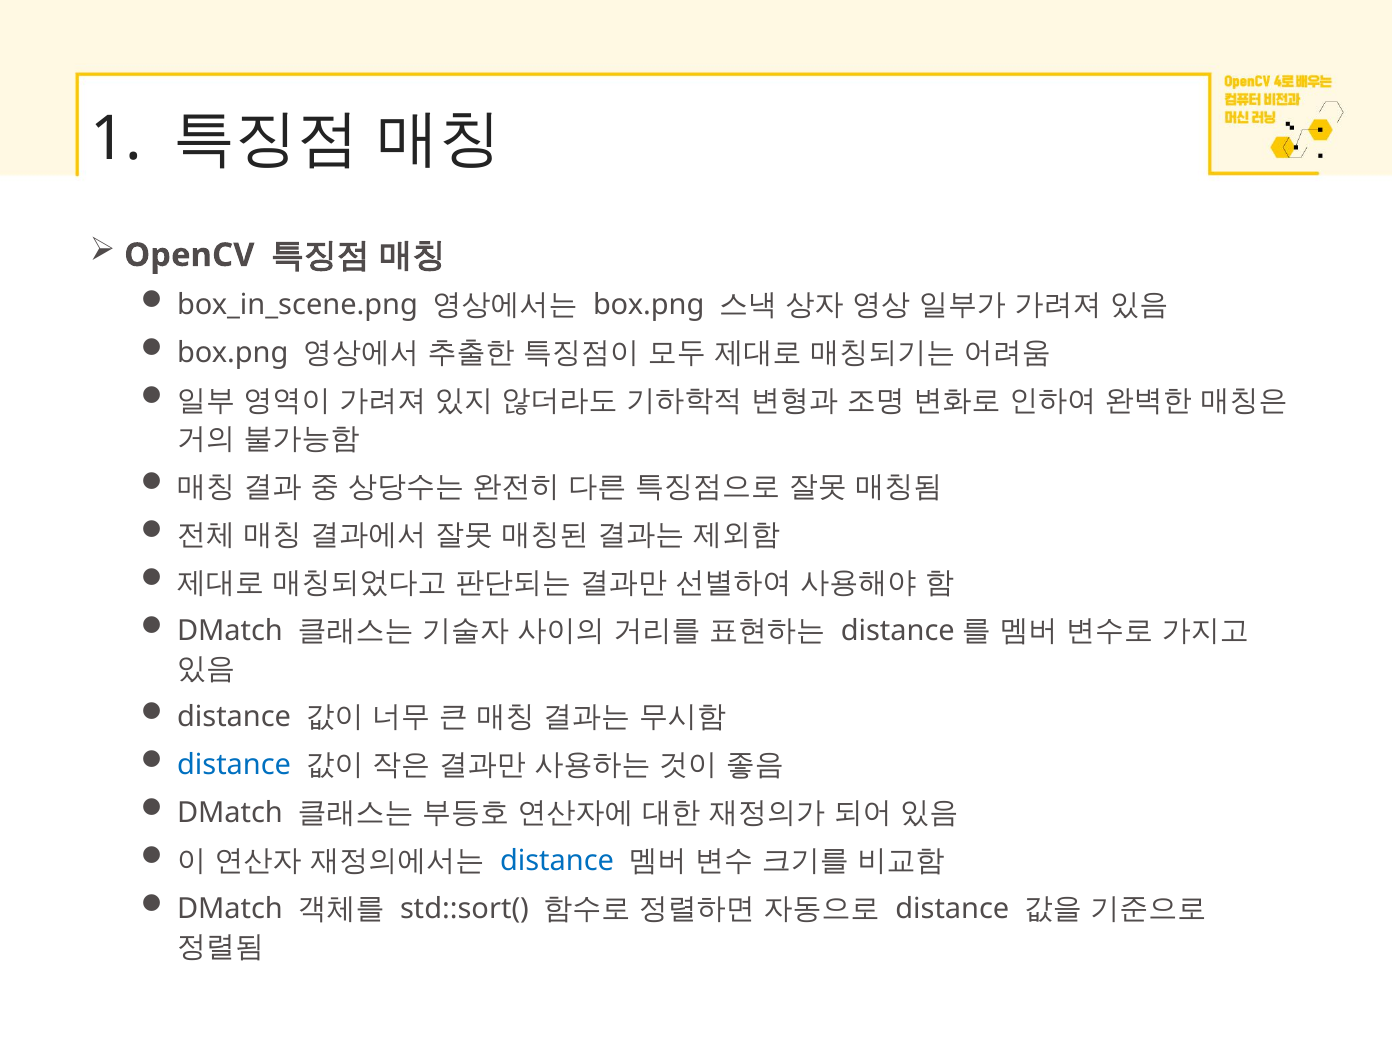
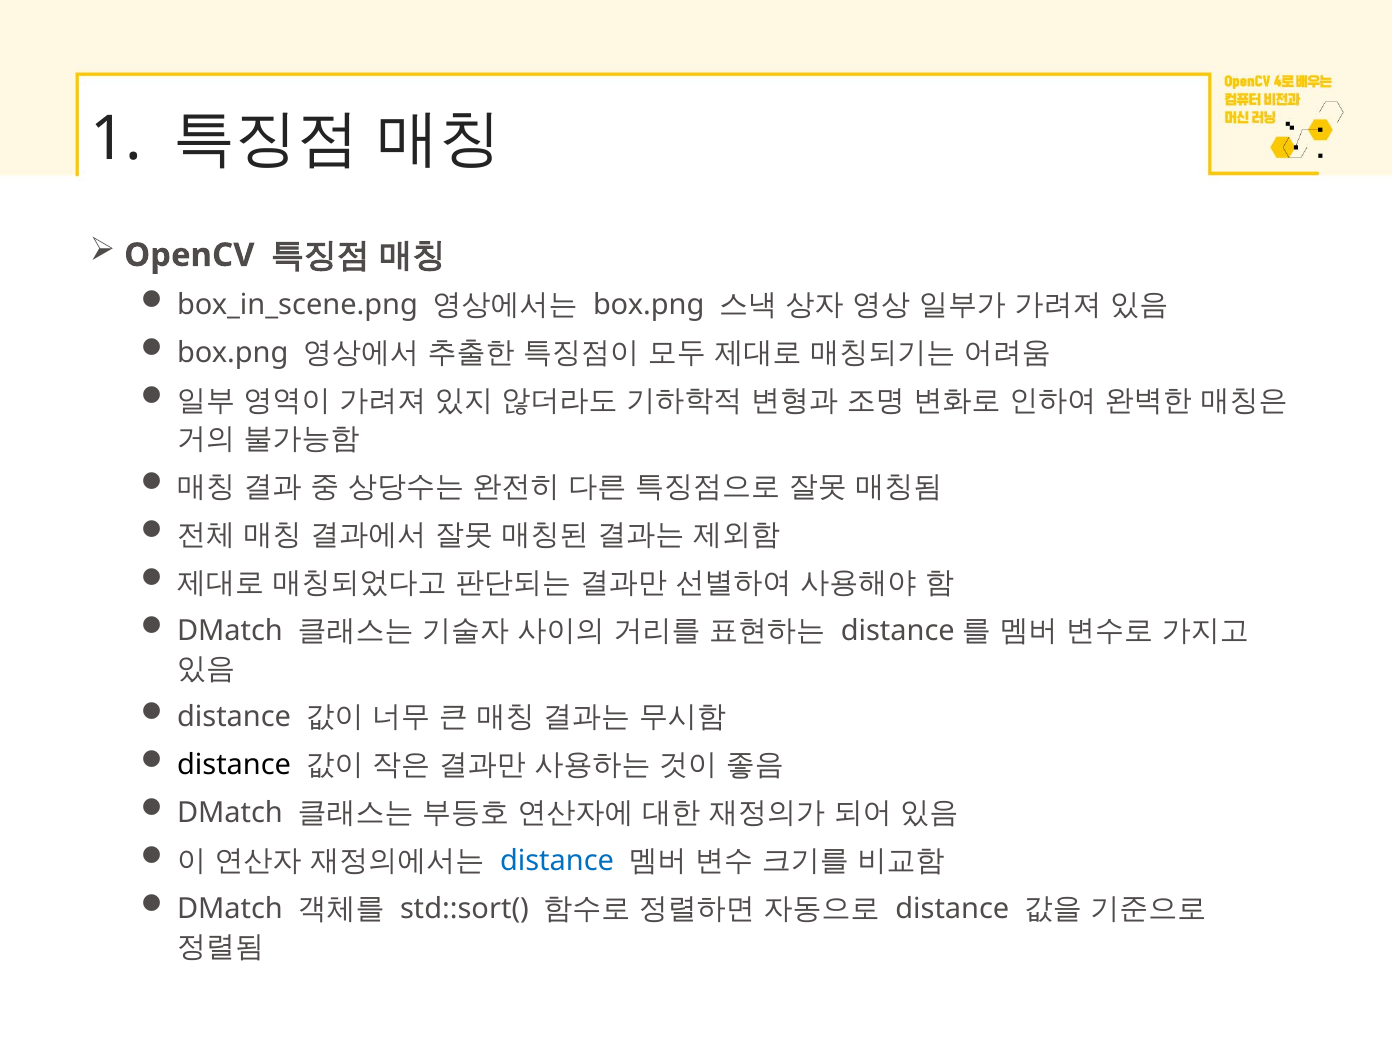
distance at (234, 765) colour: blue -> black
